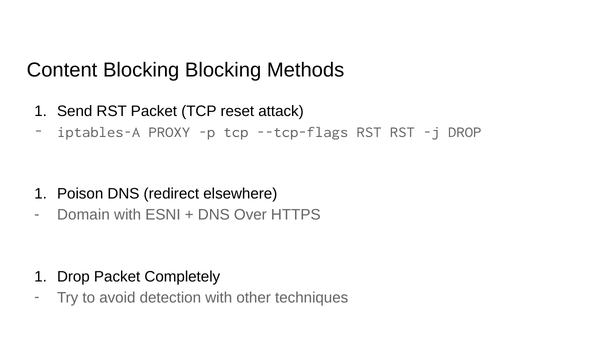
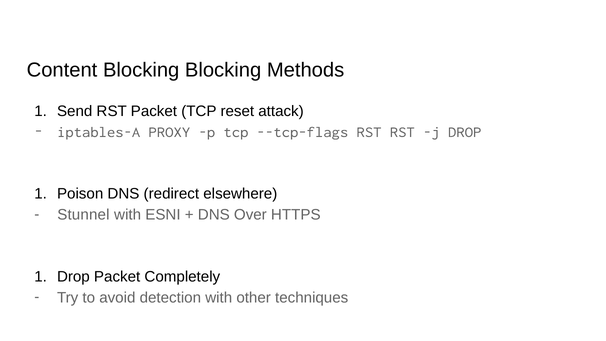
Domain: Domain -> Stunnel
